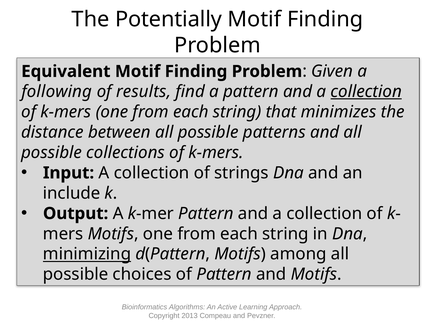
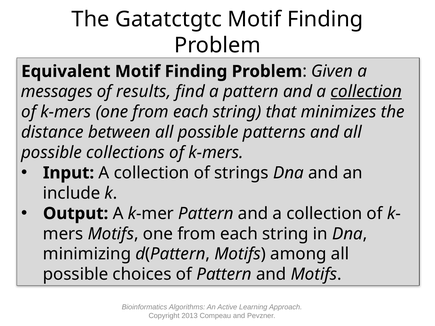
Potentially: Potentially -> Gatatctgtc
following: following -> messages
minimizing underline: present -> none
